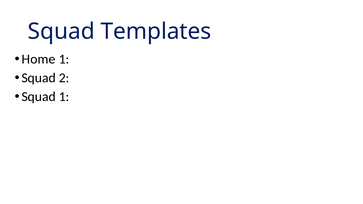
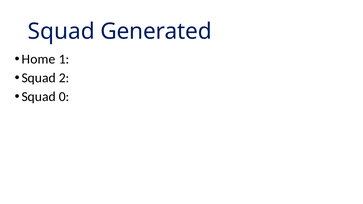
Templates: Templates -> Generated
Squad 1: 1 -> 0
